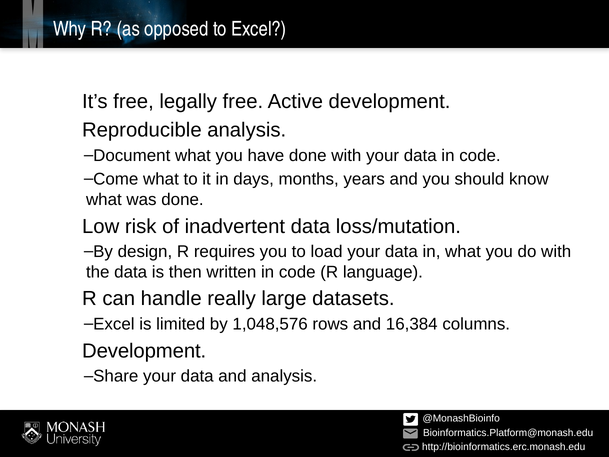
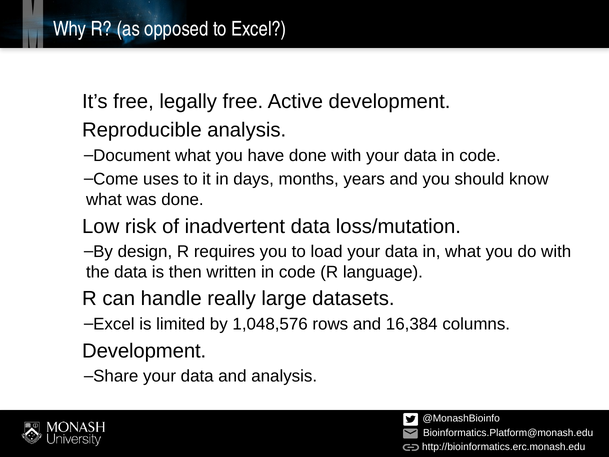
Come what: what -> uses
